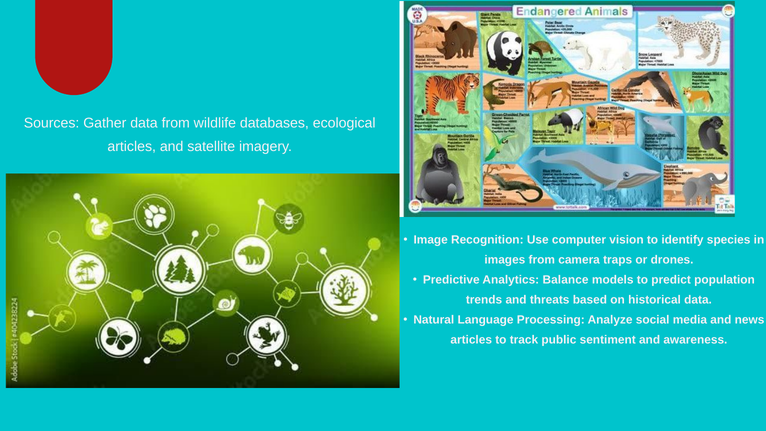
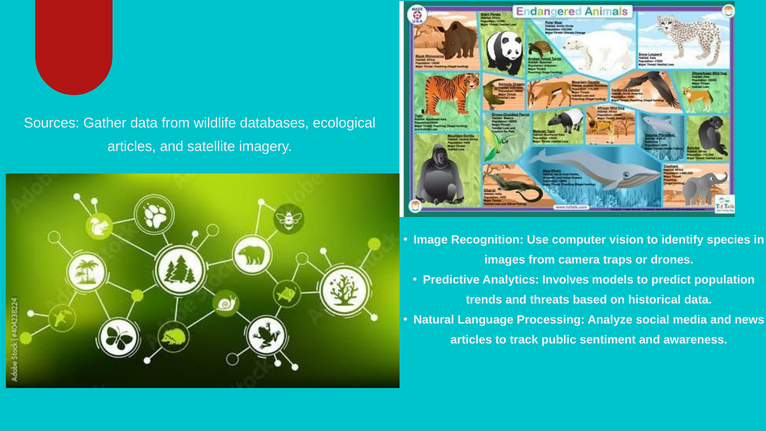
Balance: Balance -> Involves
